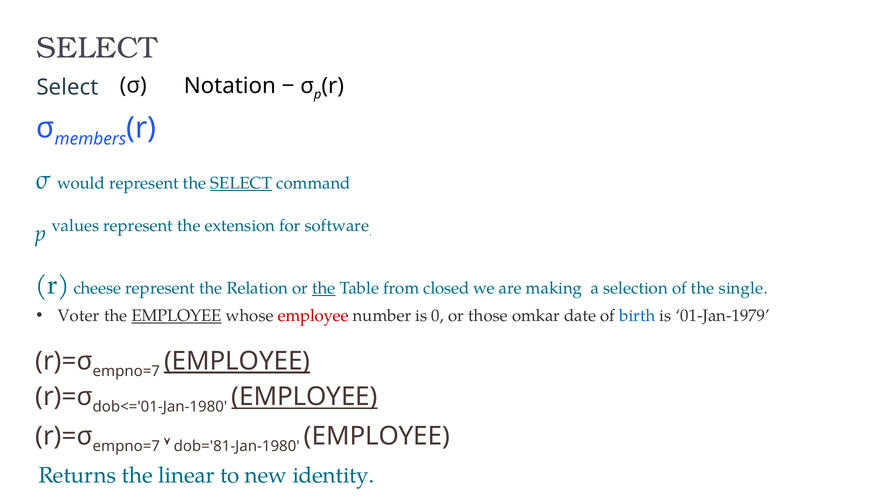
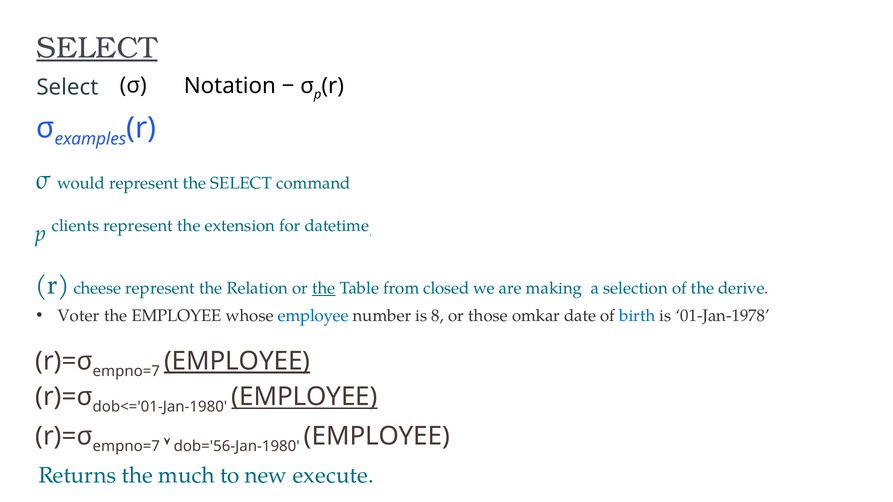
SELECT at (97, 48) underline: none -> present
members: members -> examples
SELECT at (241, 184) underline: present -> none
values: values -> clients
software: software -> datetime
single: single -> derive
EMPLOYEE at (177, 316) underline: present -> none
employee at (313, 316) colour: red -> blue
0: 0 -> 8
01-Jan-1979: 01-Jan-1979 -> 01-Jan-1978
dob='81-Jan-1980: dob='81-Jan-1980 -> dob='56-Jan-1980
linear: linear -> much
identity: identity -> execute
